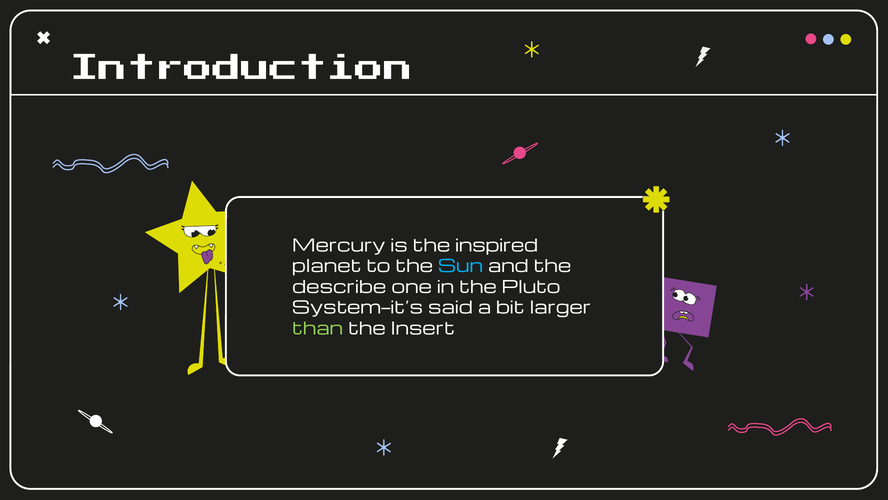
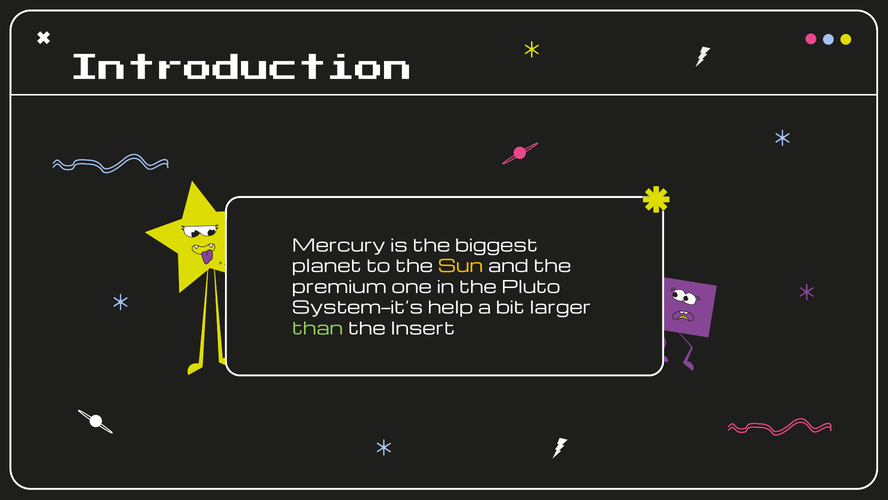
inspired: inspired -> biggest
Sun colour: light blue -> yellow
describe: describe -> premium
said: said -> help
